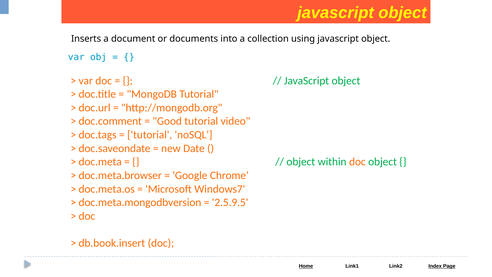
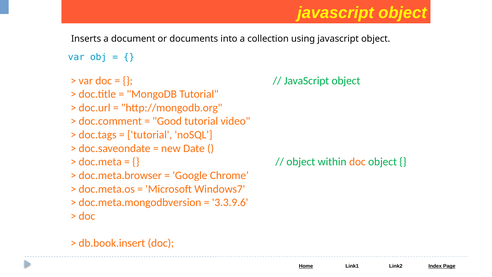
2.5.9.5: 2.5.9.5 -> 3.3.9.6
